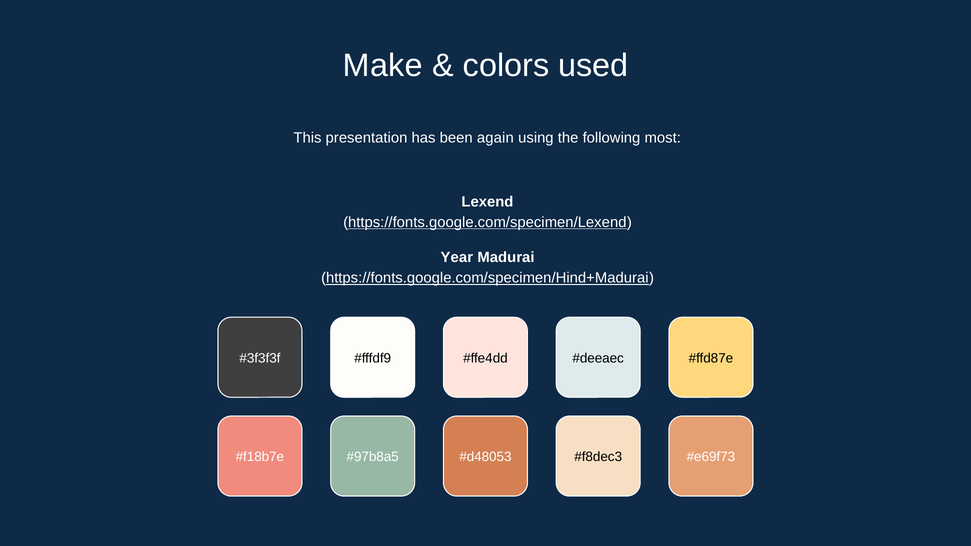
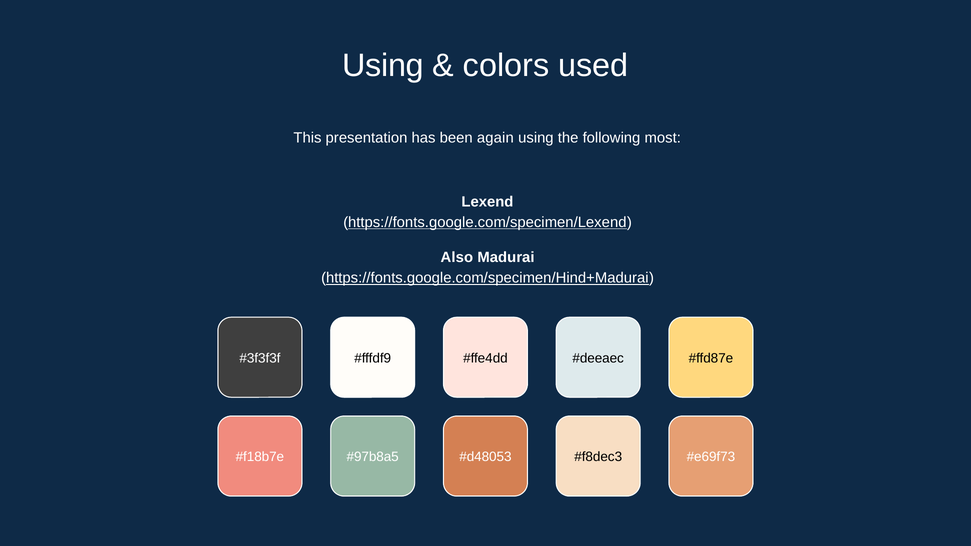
Make at (383, 66): Make -> Using
Year: Year -> Also
